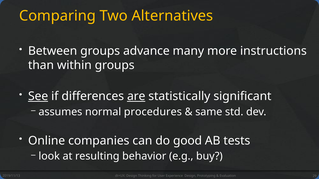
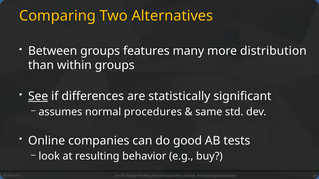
advance: advance -> features
instructions: instructions -> distribution
are underline: present -> none
